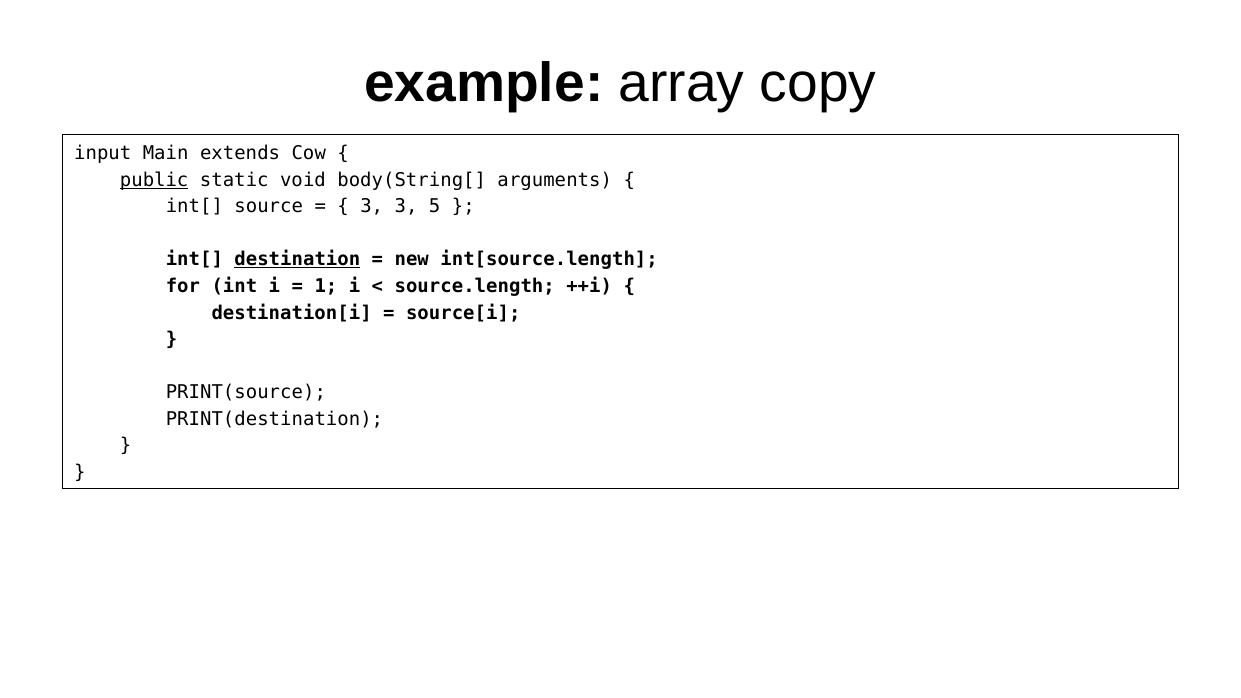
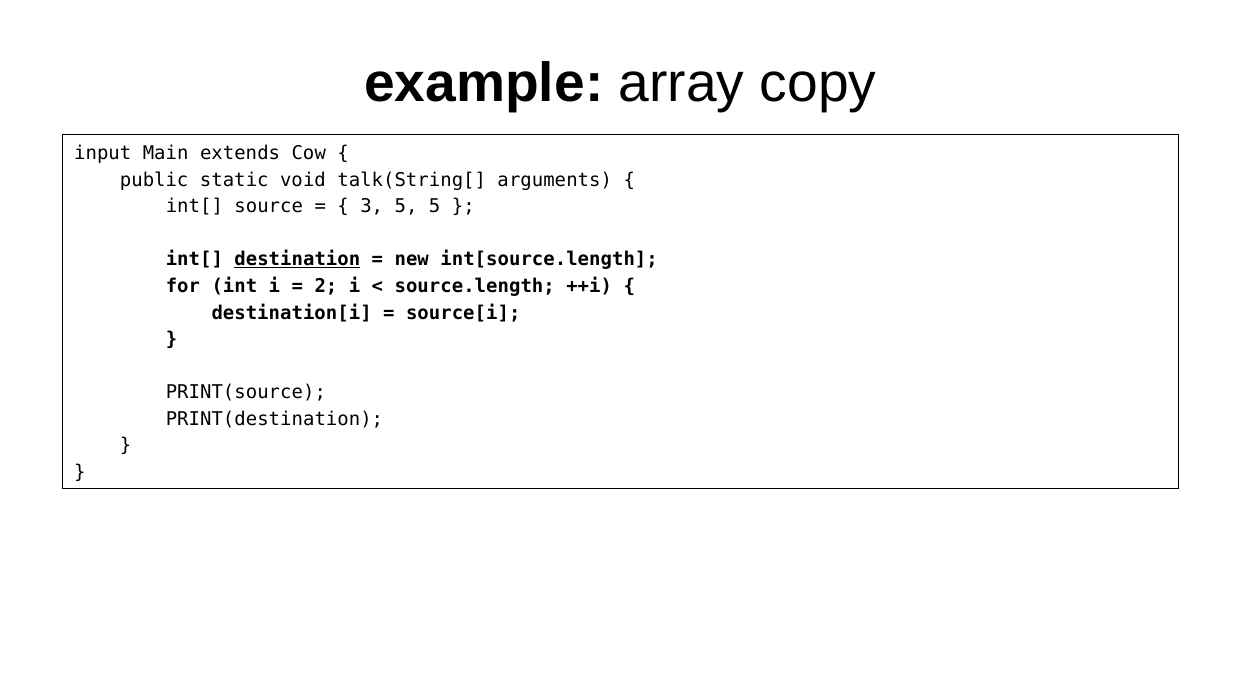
public underline: present -> none
body(String[: body(String[ -> talk(String[
3 3: 3 -> 5
1: 1 -> 2
